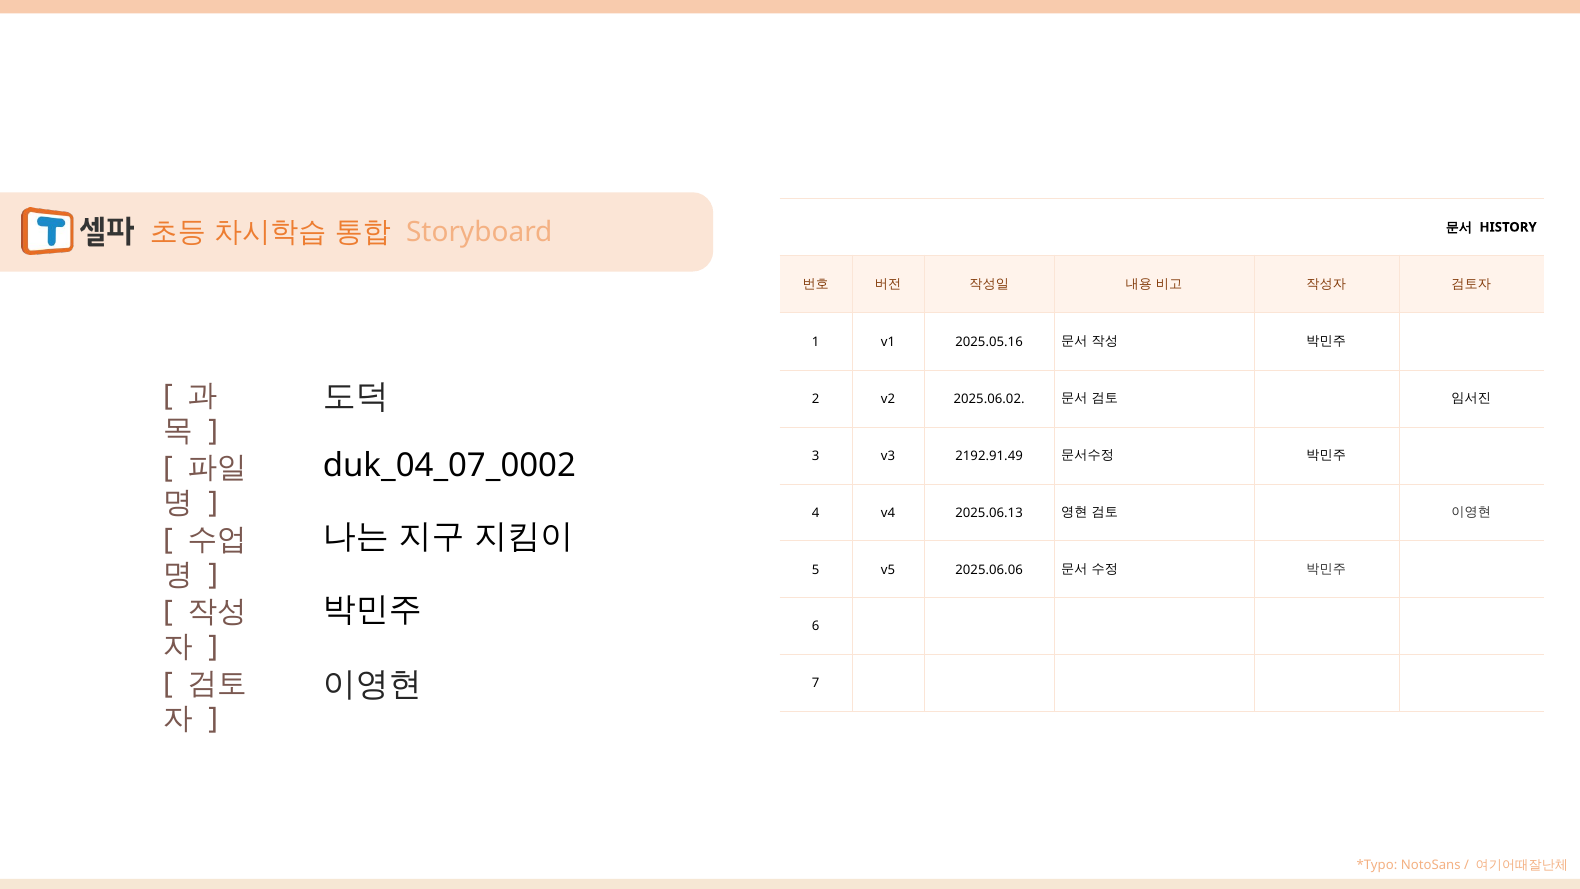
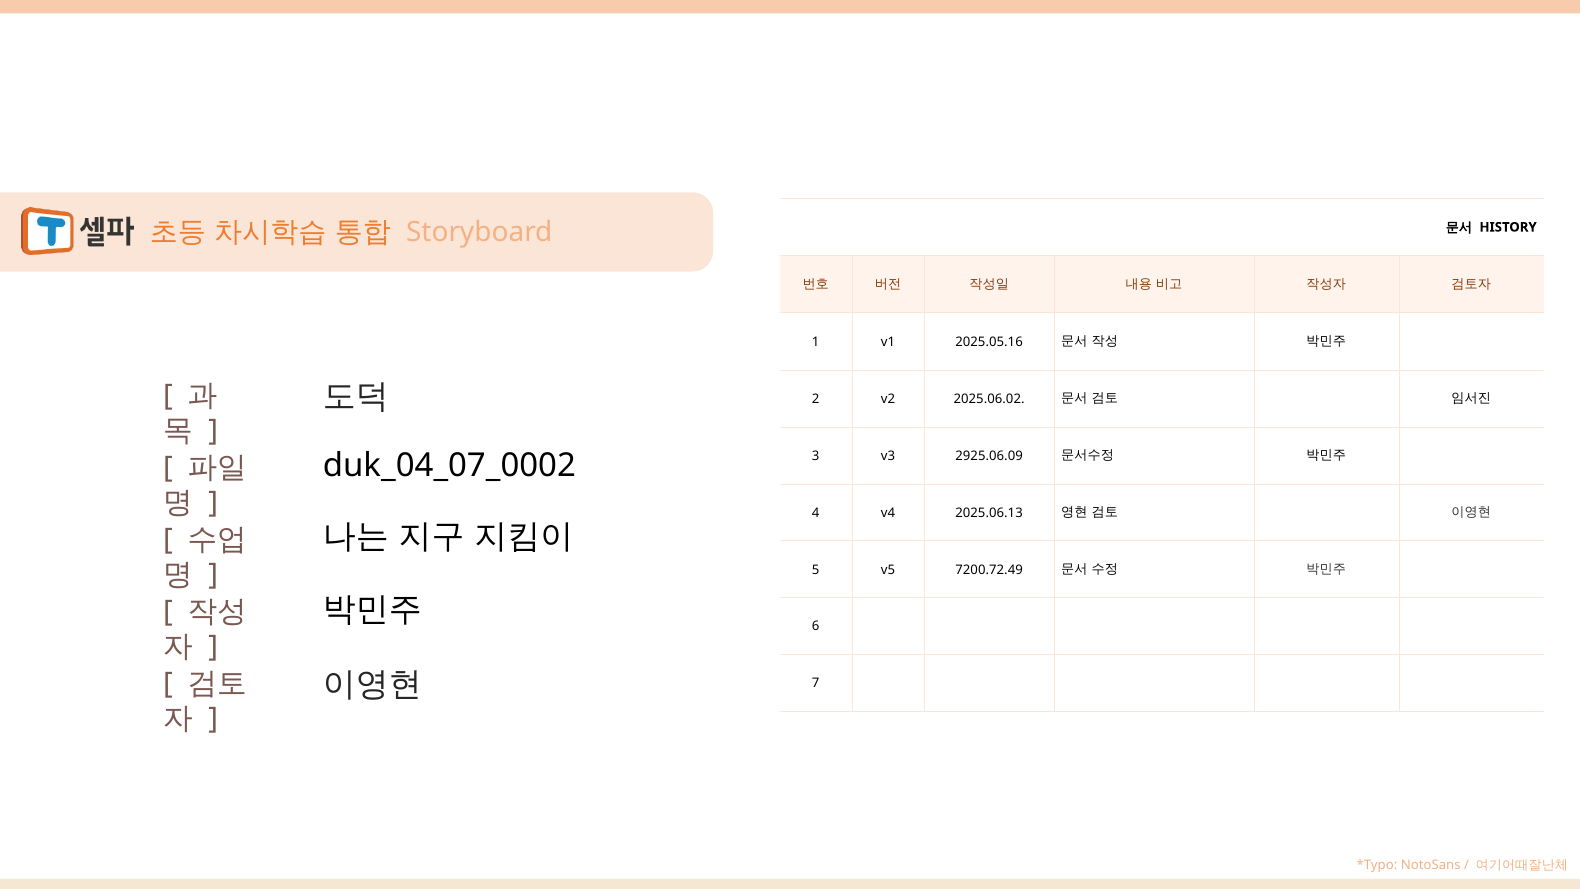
2192.91.49: 2192.91.49 -> 2925.06.09
2025.06.06: 2025.06.06 -> 7200.72.49
